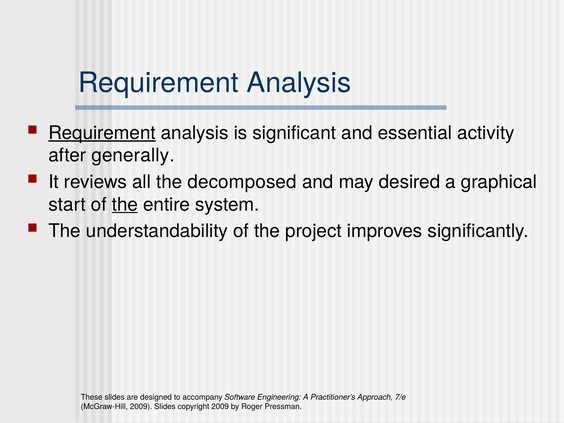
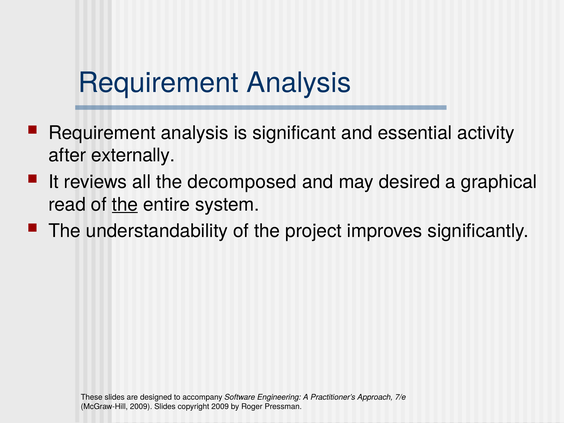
Requirement at (102, 133) underline: present -> none
generally: generally -> externally
start: start -> read
